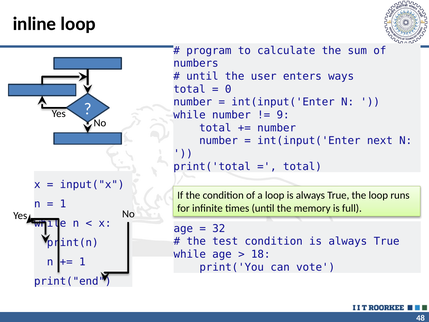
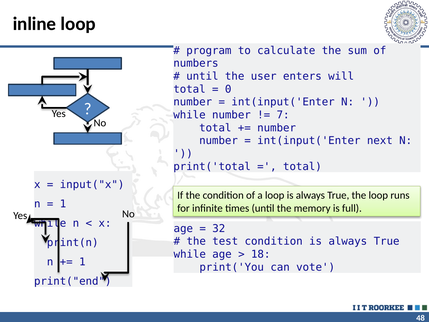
ways: ways -> will
9: 9 -> 7
